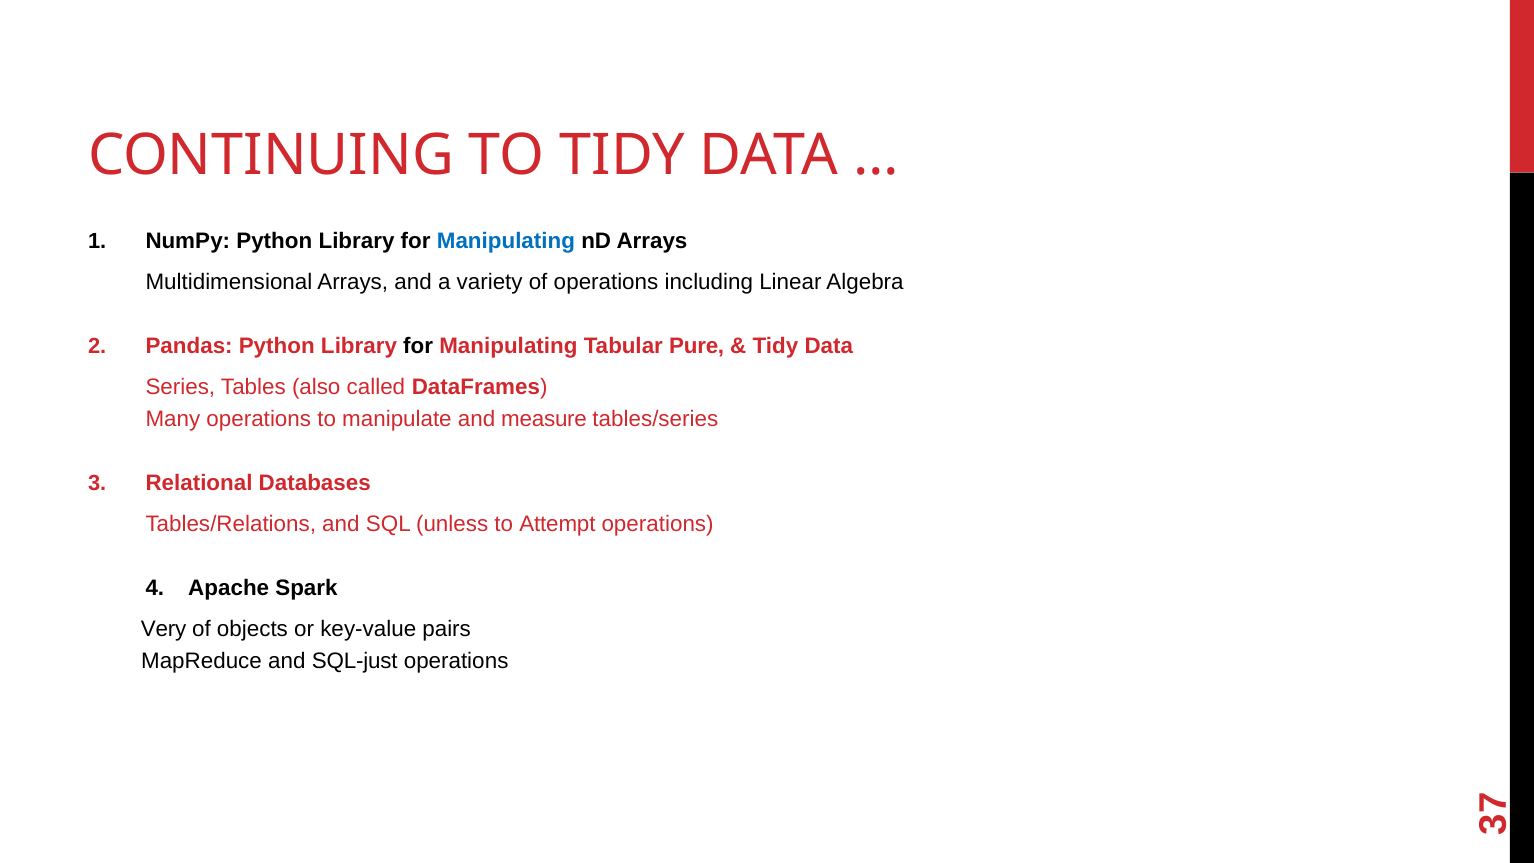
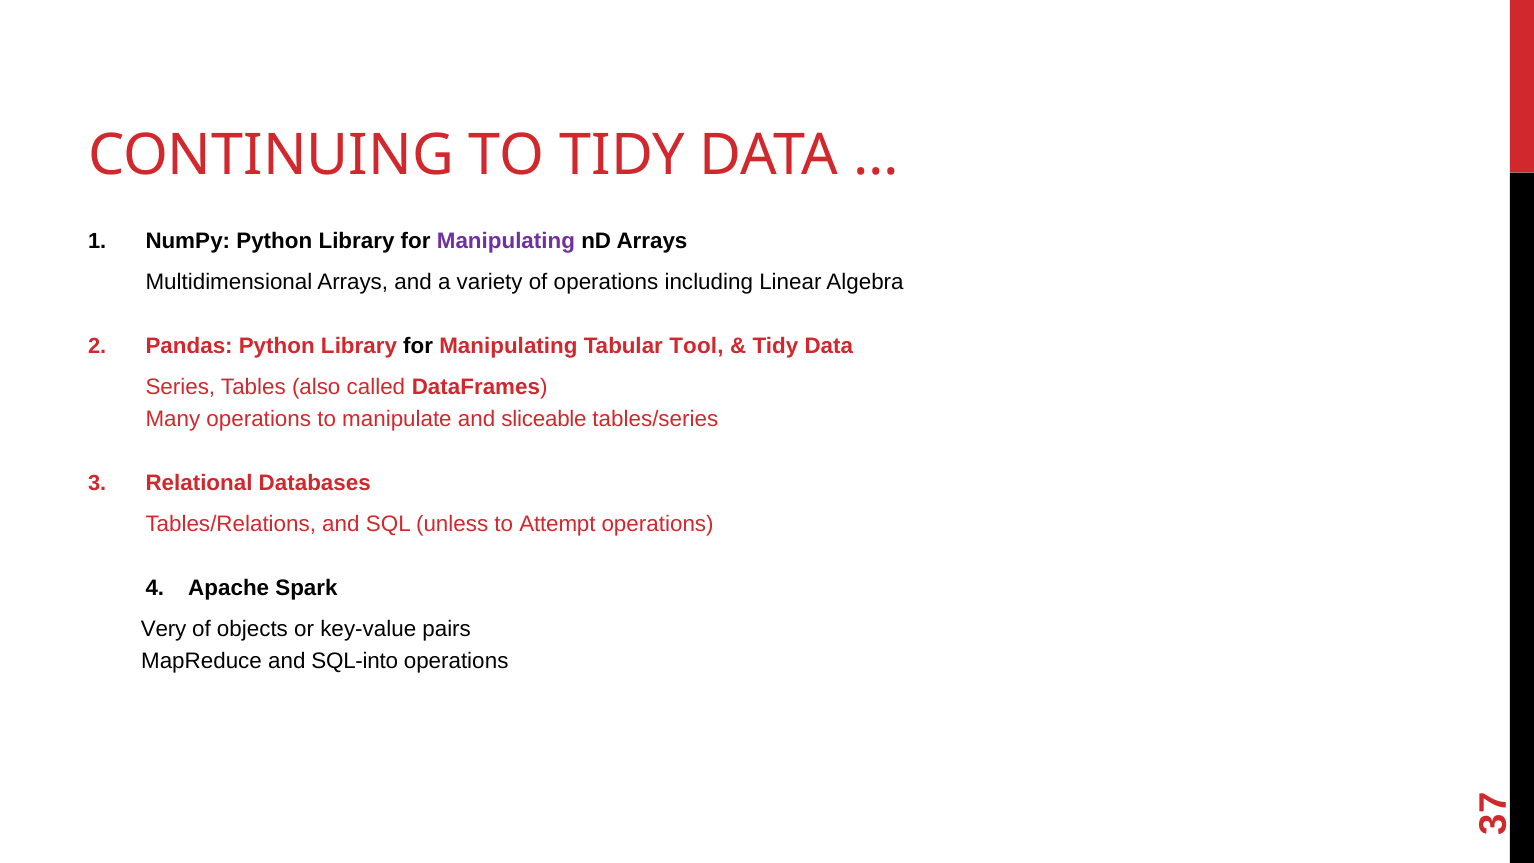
Manipulating at (506, 241) colour: blue -> purple
Pure: Pure -> Tool
measure: measure -> sliceable
SQL-just: SQL-just -> SQL-into
